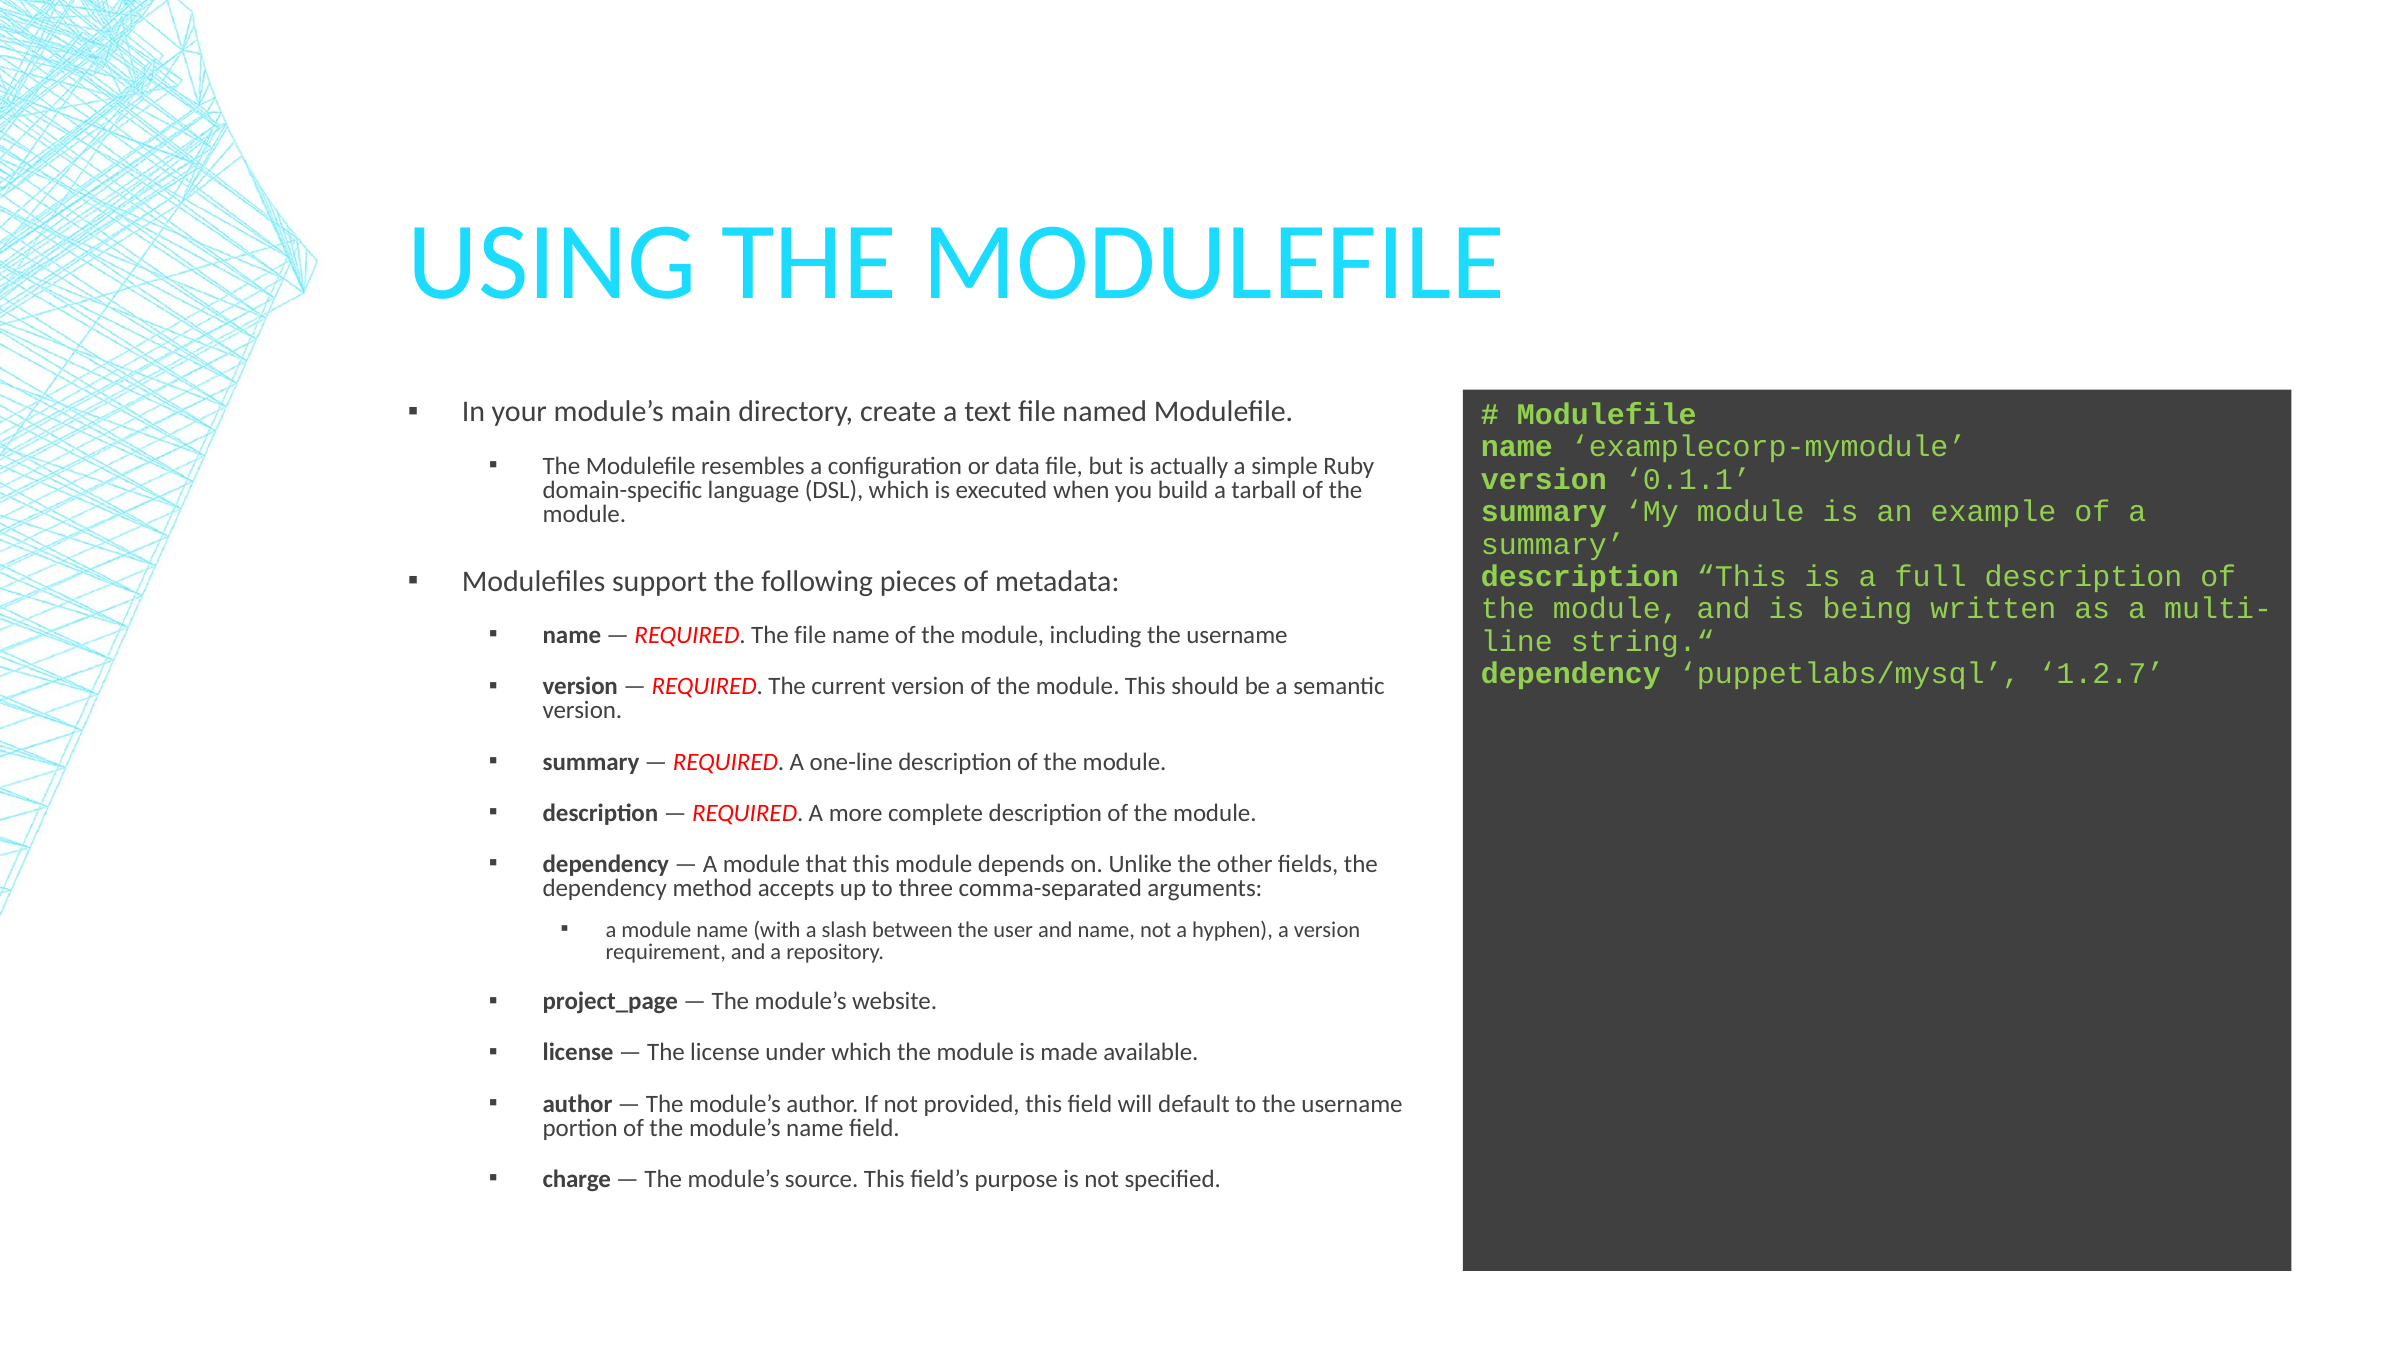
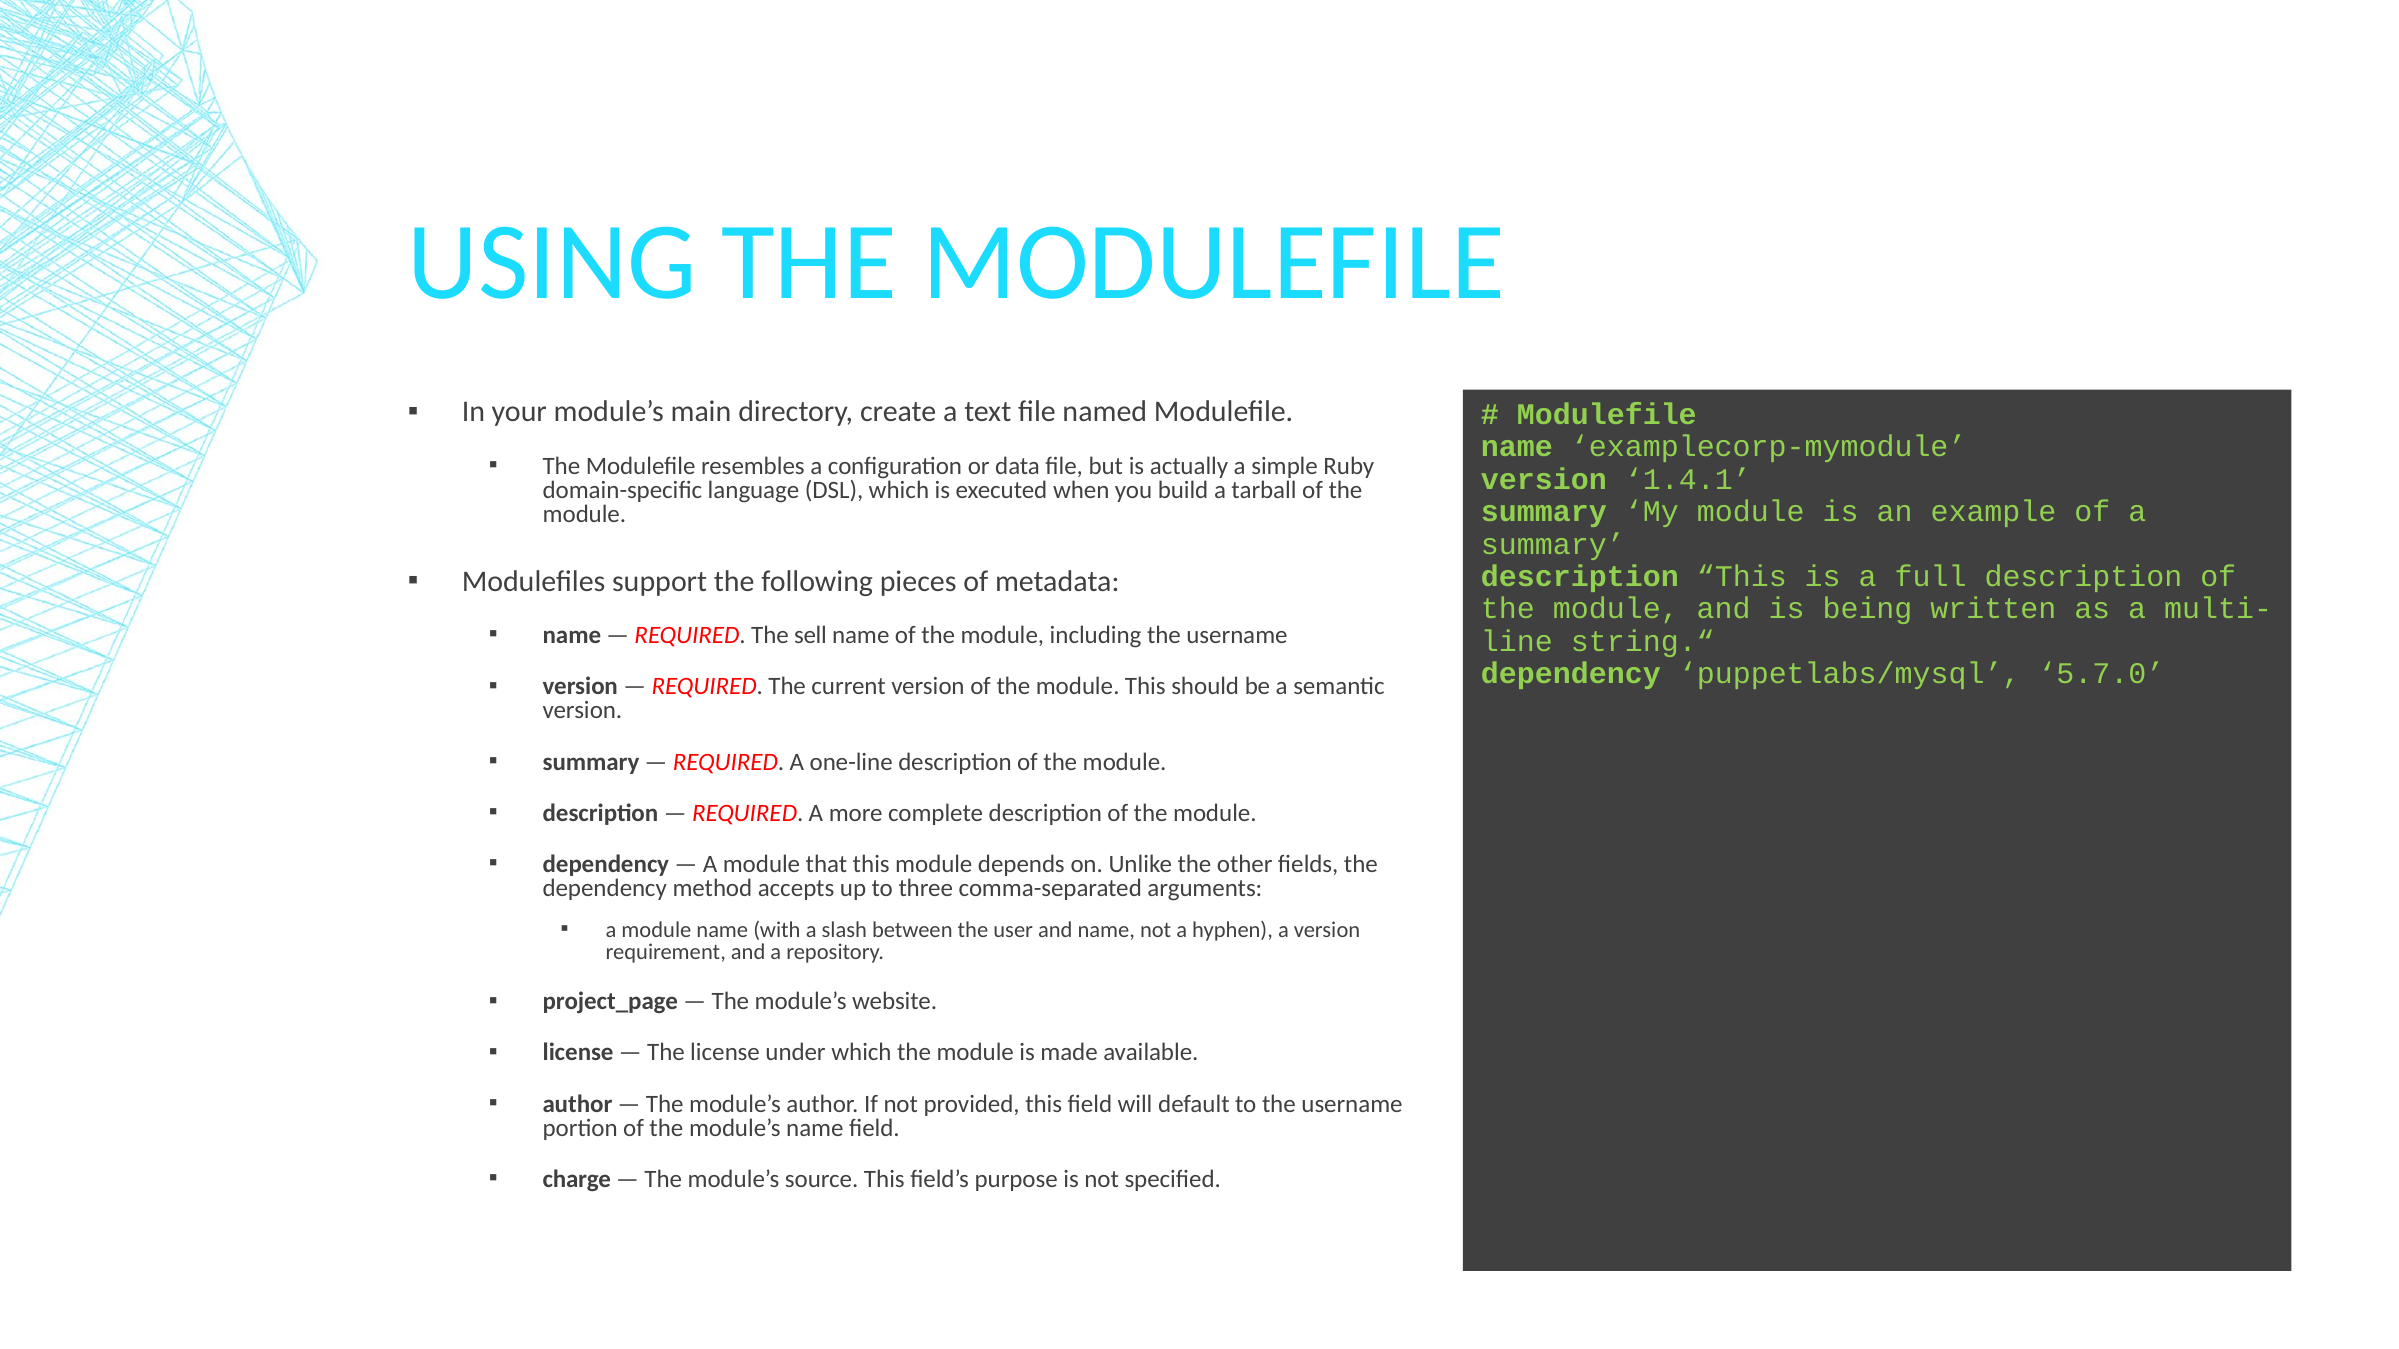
0.1.1: 0.1.1 -> 1.4.1
The file: file -> sell
1.2.7: 1.2.7 -> 5.7.0
